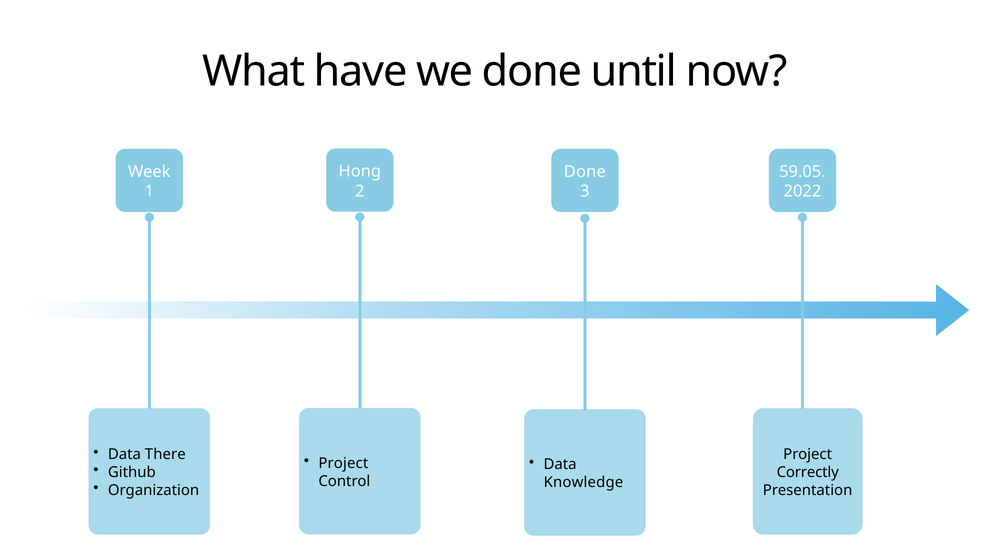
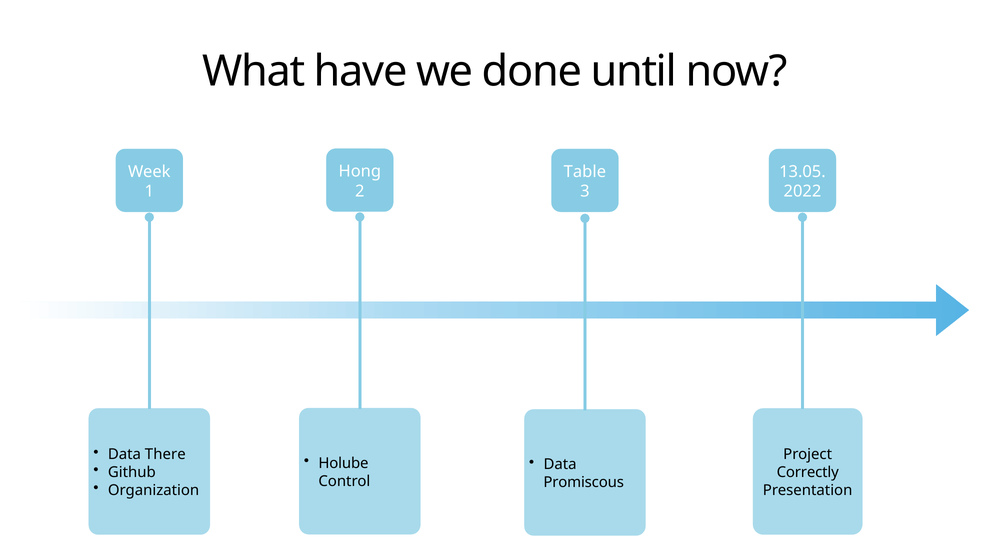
Done at (585, 172): Done -> Table
59.05: 59.05 -> 13.05
Project at (343, 463): Project -> Holube
Knowledge: Knowledge -> Promiscous
